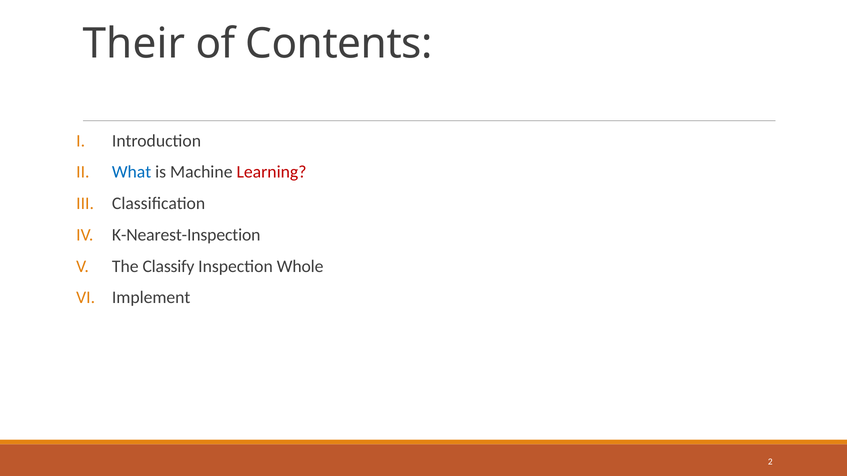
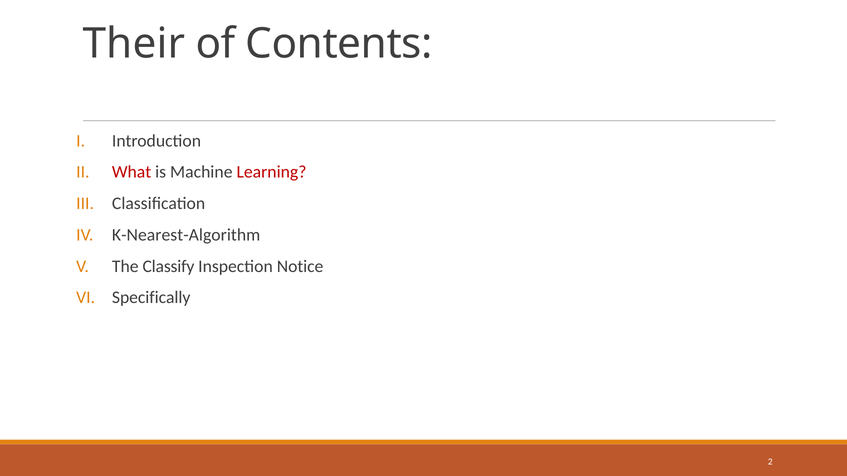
What colour: blue -> red
K-Nearest-Inspection: K-Nearest-Inspection -> K-Nearest-Algorithm
Whole: Whole -> Notice
Implement: Implement -> Specifically
